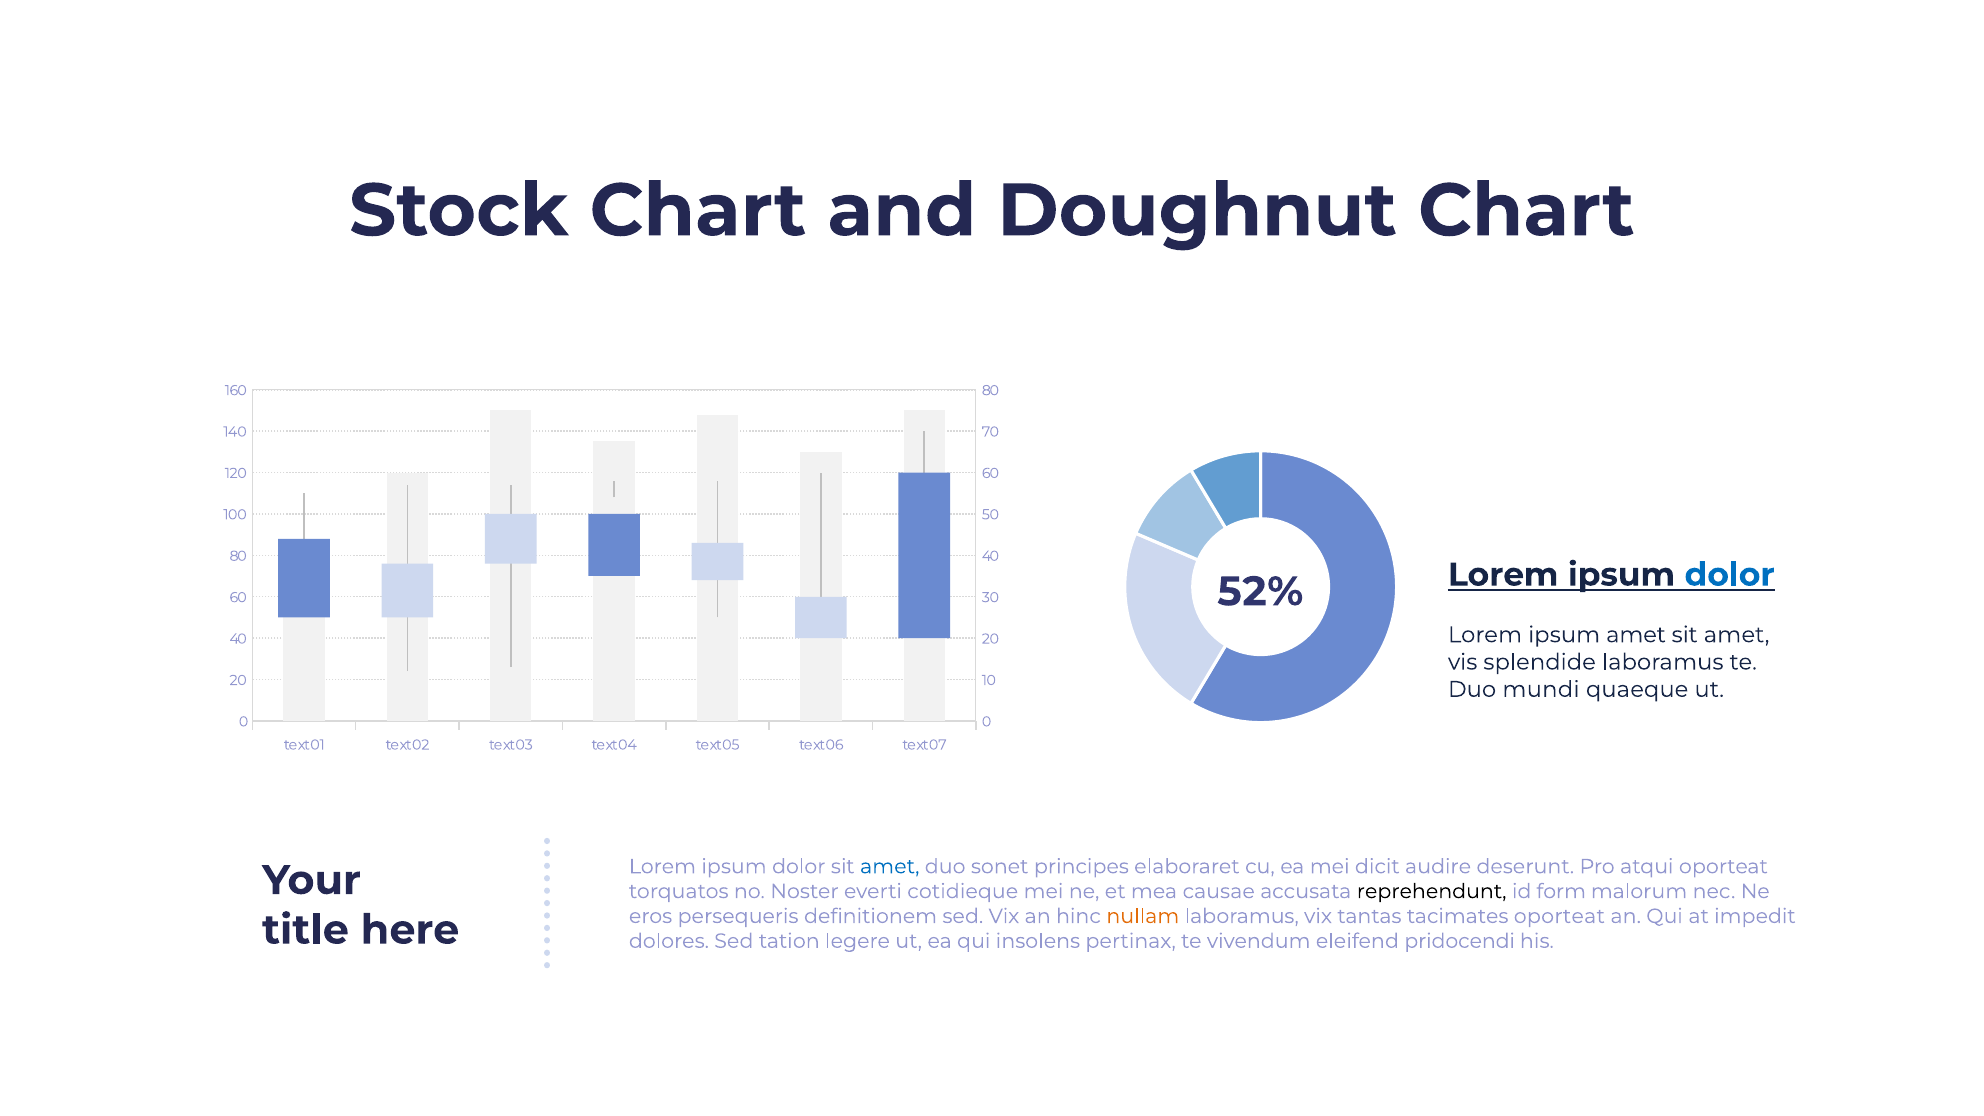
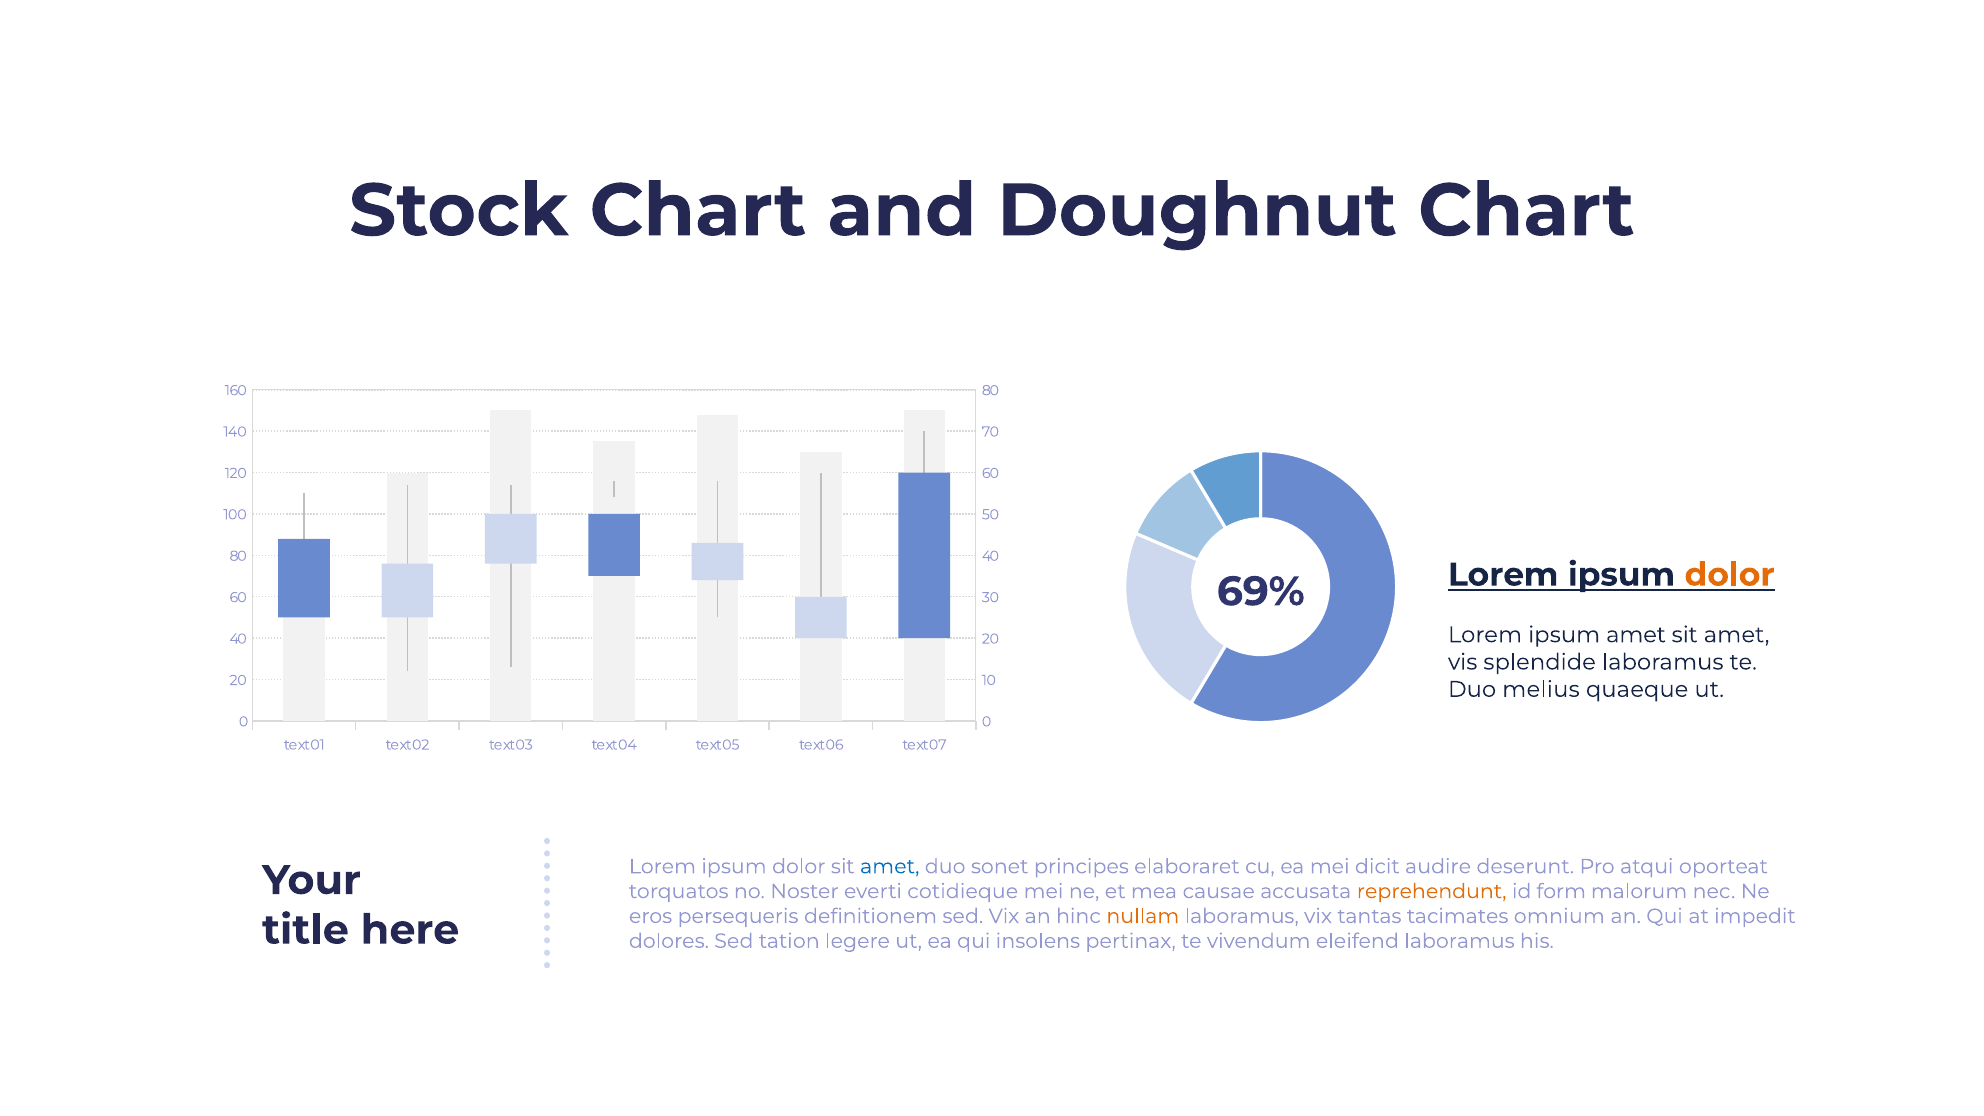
dolor at (1730, 575) colour: blue -> orange
52%: 52% -> 69%
mundi: mundi -> melius
reprehendunt colour: black -> orange
tacimates oporteat: oporteat -> omnium
eleifend pridocendi: pridocendi -> laboramus
